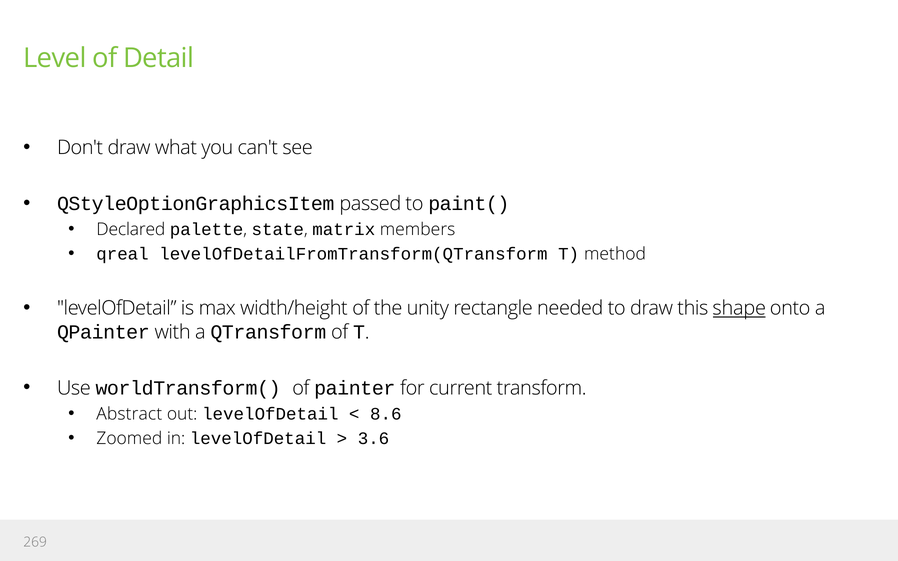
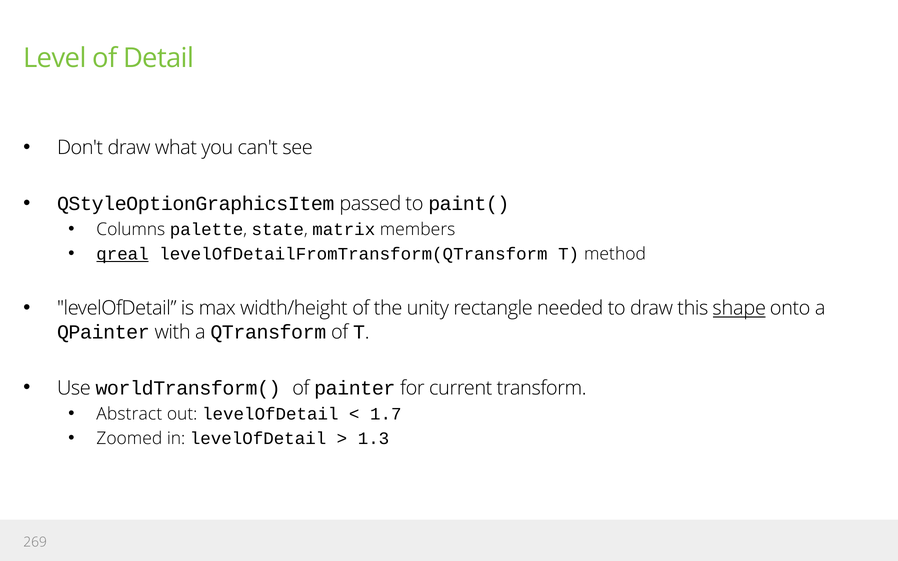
Declared: Declared -> Columns
qreal underline: none -> present
8.6: 8.6 -> 1.7
3.6: 3.6 -> 1.3
